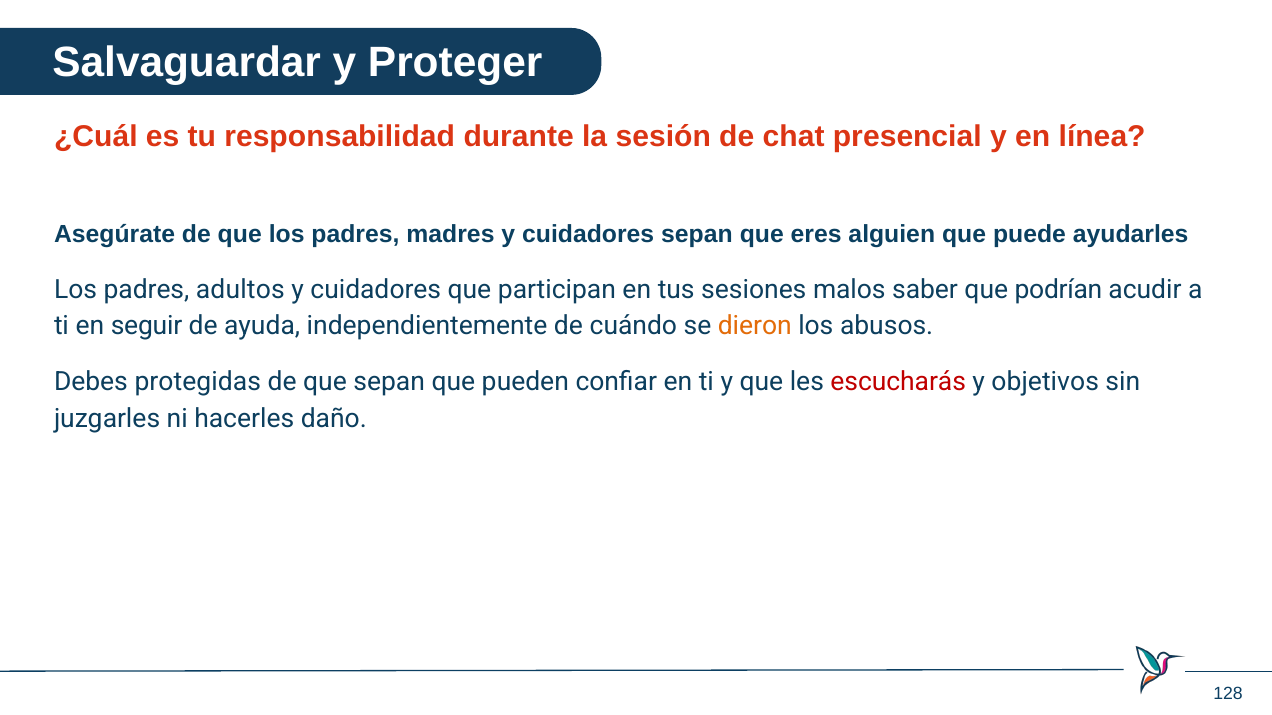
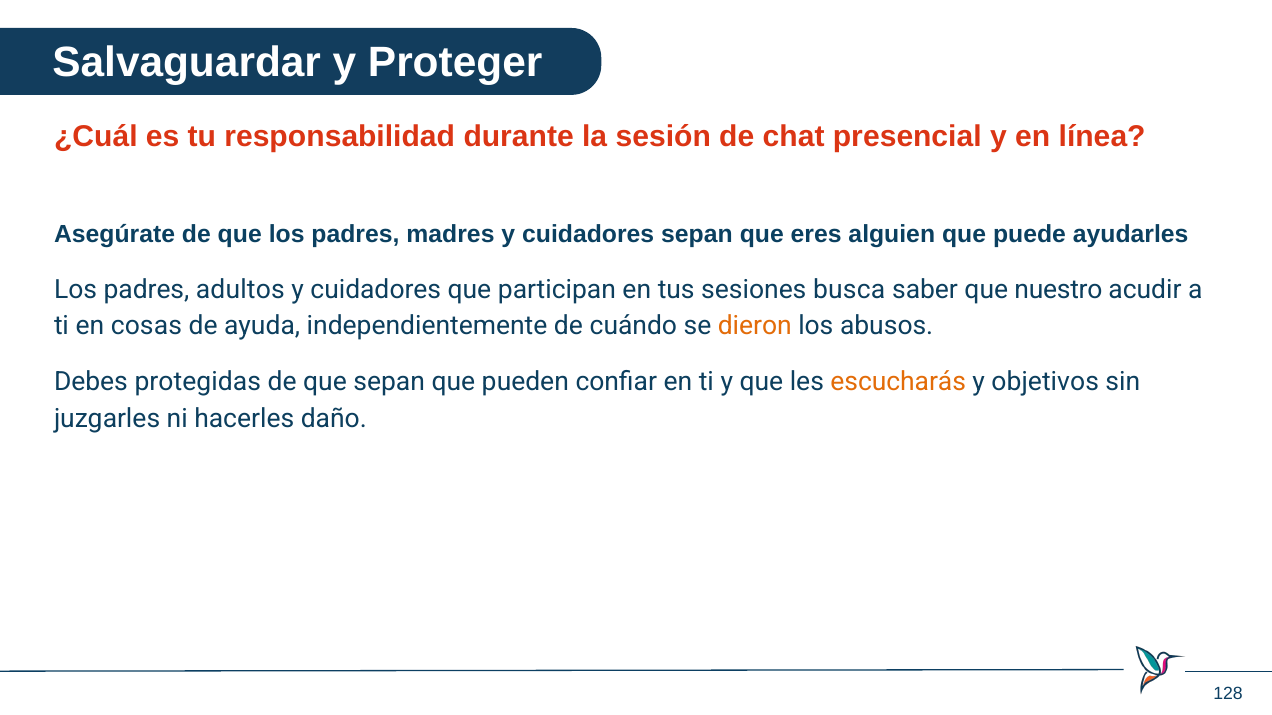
malos: malos -> busca
podrían: podrían -> nuestro
seguir: seguir -> cosas
escucharás colour: red -> orange
